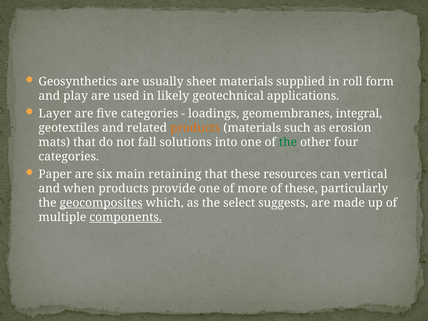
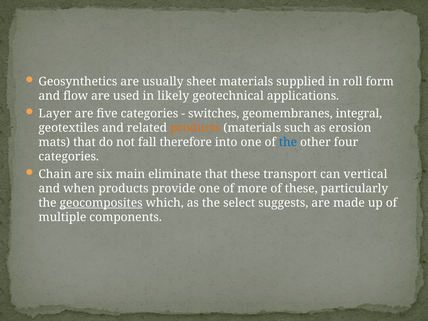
play: play -> flow
loadings: loadings -> switches
solutions: solutions -> therefore
the at (288, 142) colour: green -> blue
Paper: Paper -> Chain
retaining: retaining -> eliminate
resources: resources -> transport
components underline: present -> none
